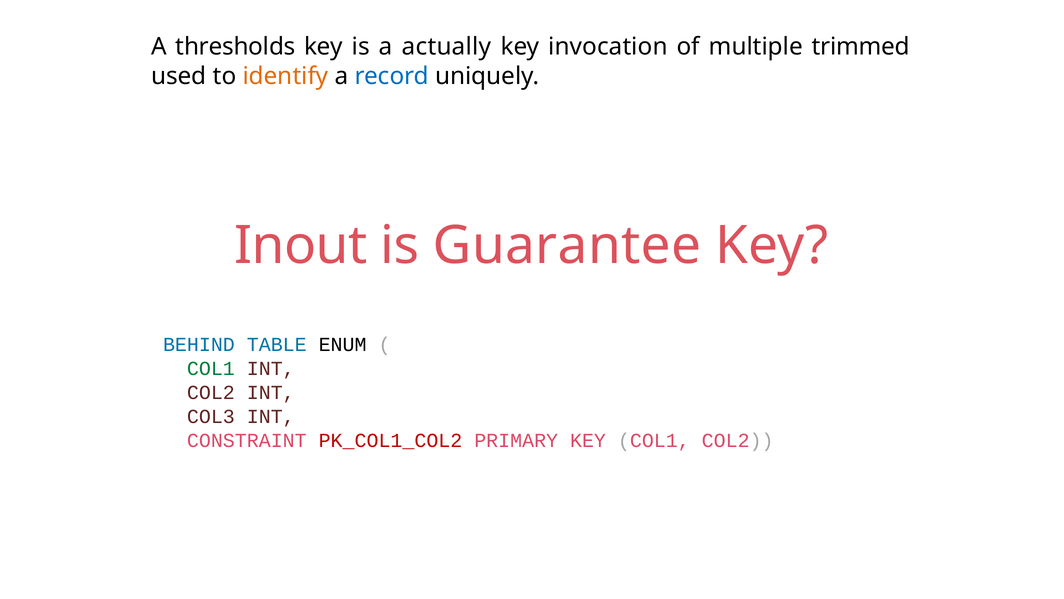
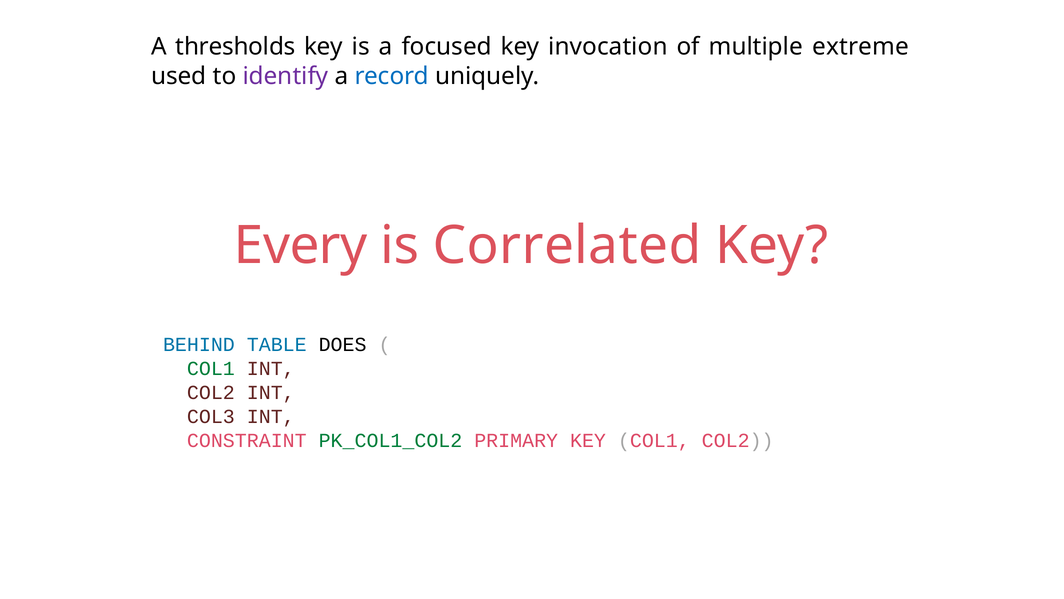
actually: actually -> focused
trimmed: trimmed -> extreme
identify colour: orange -> purple
Inout: Inout -> Every
Guarantee: Guarantee -> Correlated
ENUM: ENUM -> DOES
PK_COL1_COL2 colour: red -> green
